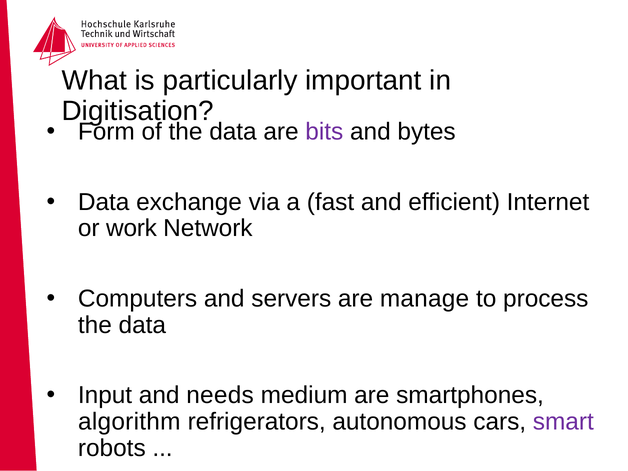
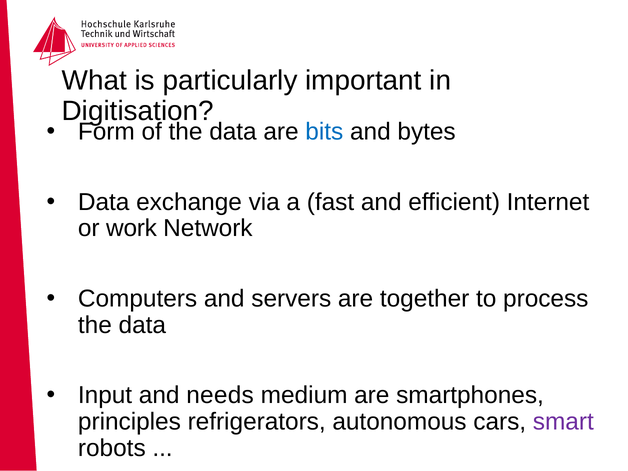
bits colour: purple -> blue
manage: manage -> together
algorithm: algorithm -> principles
